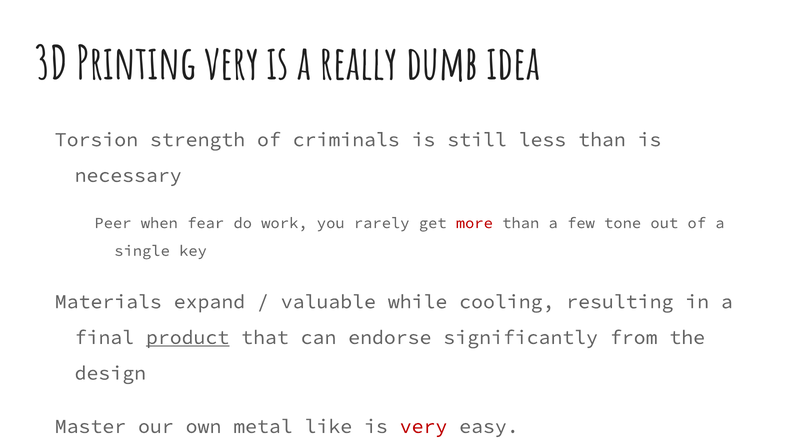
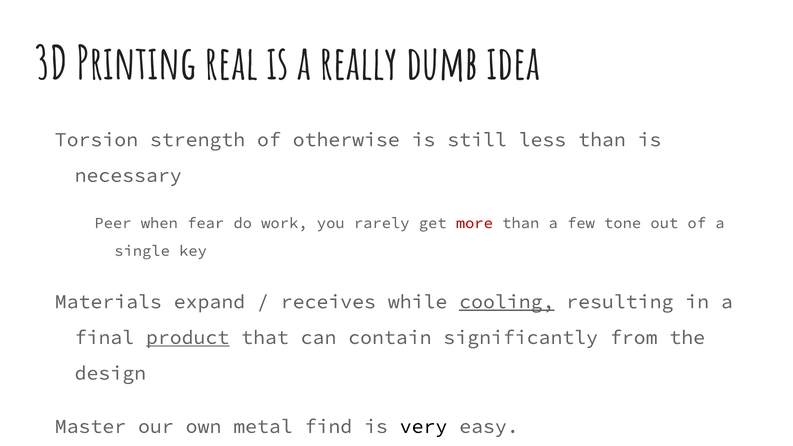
Printing very: very -> real
criminals: criminals -> otherwise
valuable: valuable -> receives
cooling underline: none -> present
endorse: endorse -> contain
like: like -> find
very at (424, 426) colour: red -> black
